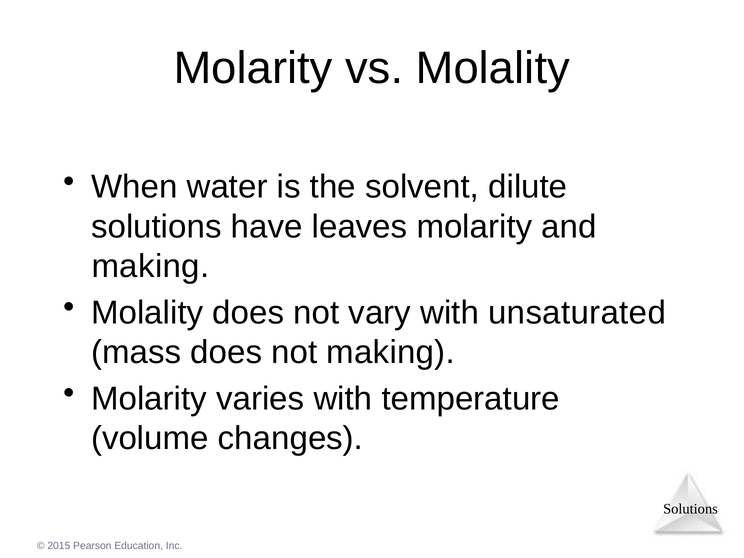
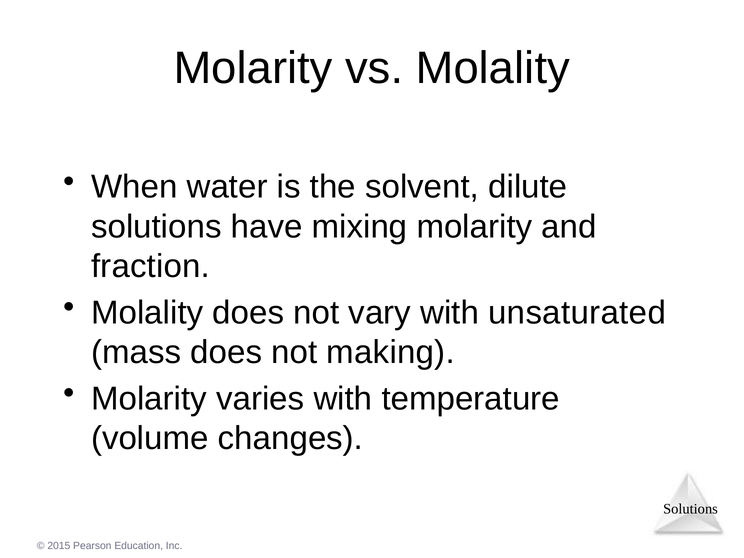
leaves: leaves -> mixing
making at (150, 266): making -> fraction
